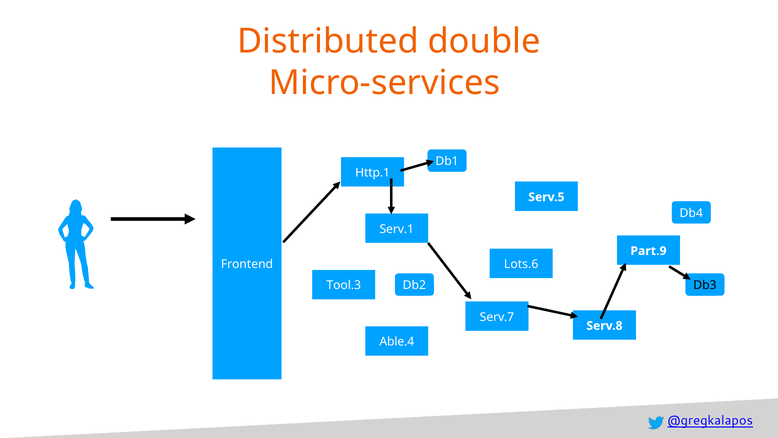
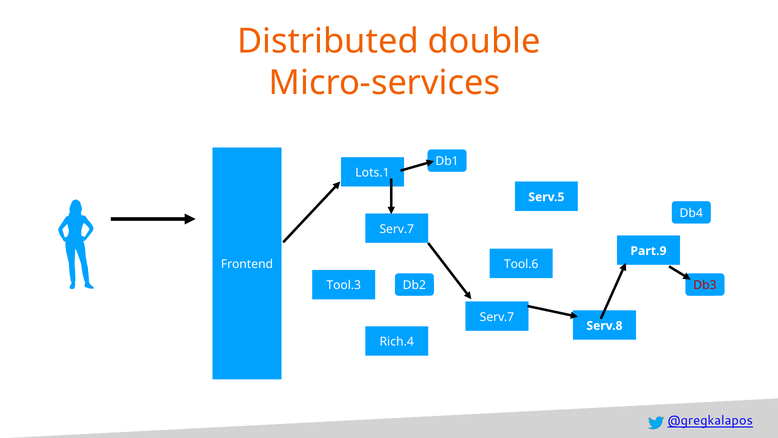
Http.1: Http.1 -> Lots.1
Serv.1 at (397, 229): Serv.1 -> Serv.7
Lots.6: Lots.6 -> Tool.6
Db3 colour: black -> red
Able.4: Able.4 -> Rich.4
